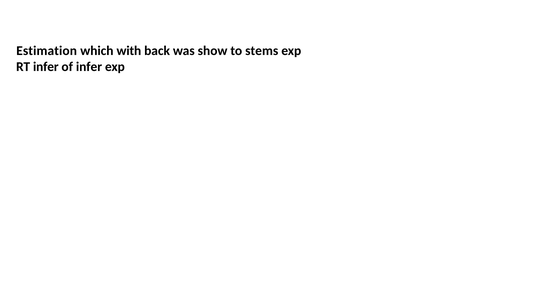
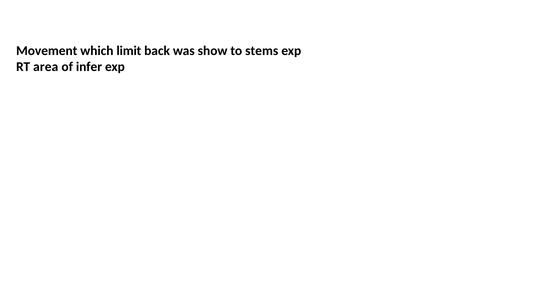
Estimation: Estimation -> Movement
with: with -> limit
RT infer: infer -> area
